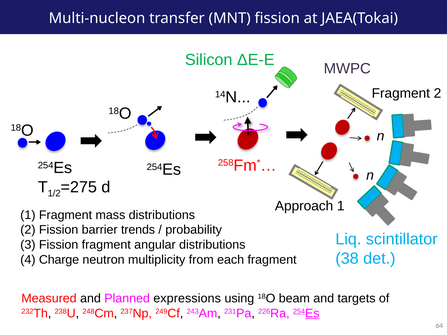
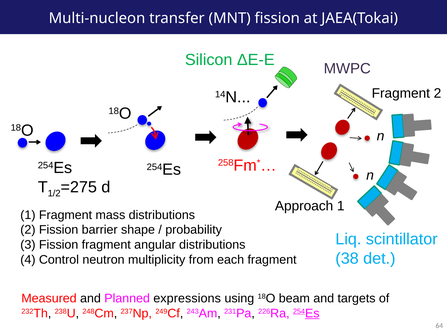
trends: trends -> shape
Charge: Charge -> Control
